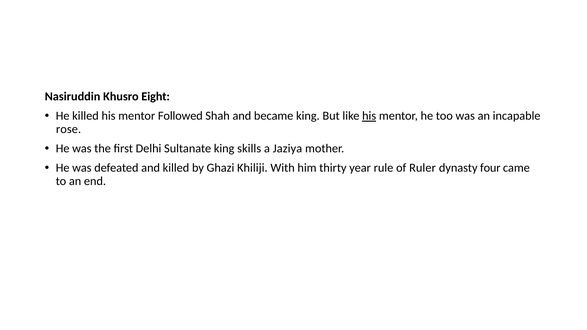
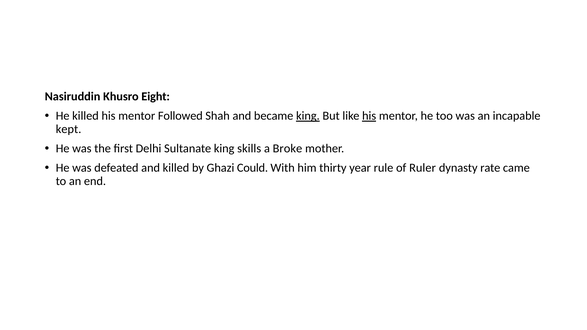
king at (308, 116) underline: none -> present
rose: rose -> kept
Jaziya: Jaziya -> Broke
Khiliji: Khiliji -> Could
four: four -> rate
